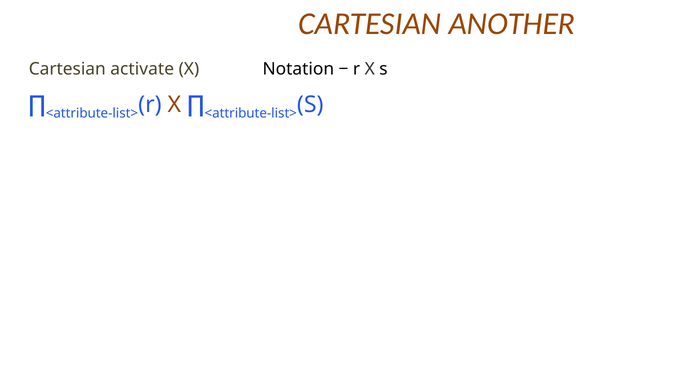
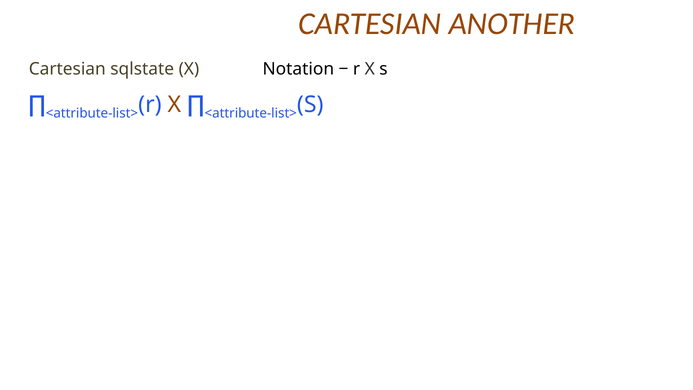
activate: activate -> sqlstate
